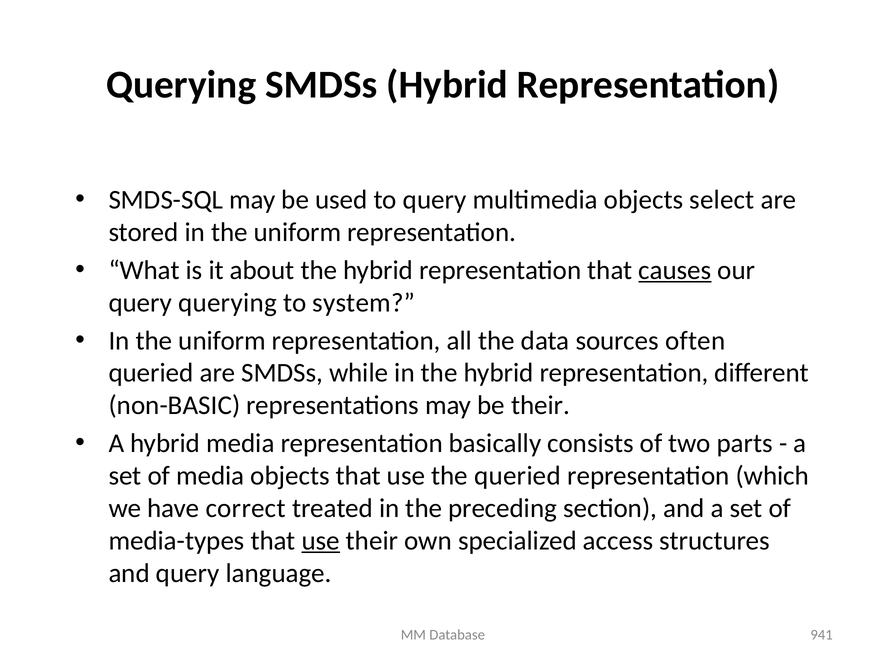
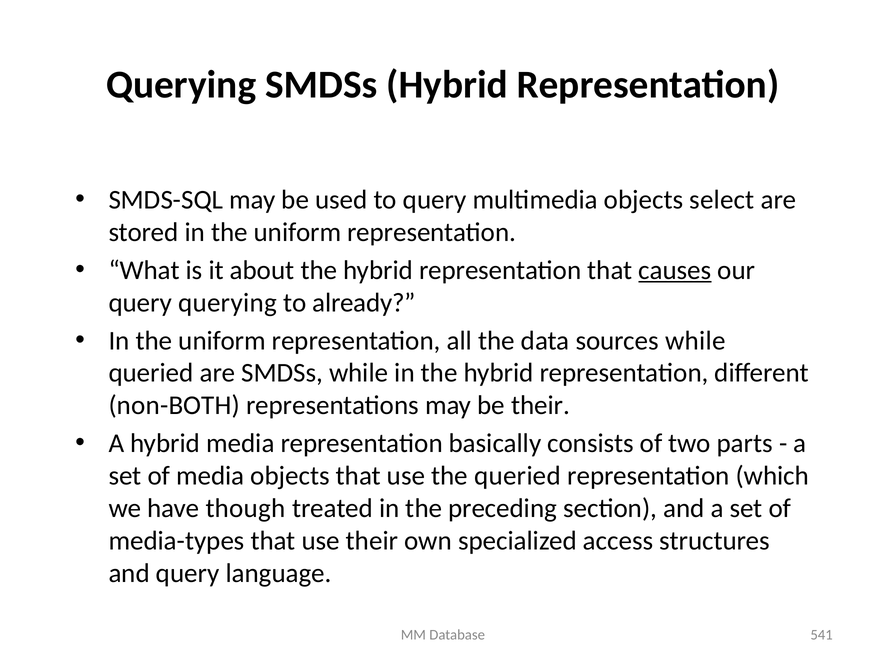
system: system -> already
sources often: often -> while
non-BASIC: non-BASIC -> non-BOTH
correct: correct -> though
use at (321, 540) underline: present -> none
941: 941 -> 541
